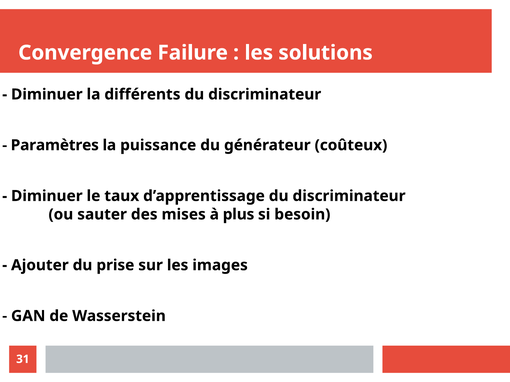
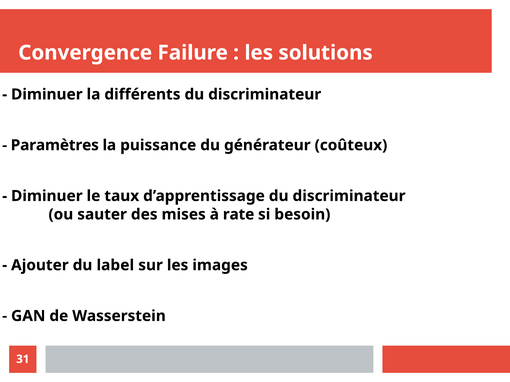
plus: plus -> rate
prise: prise -> label
